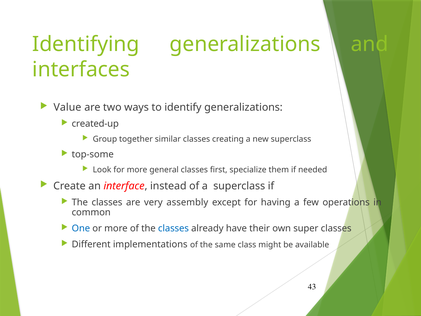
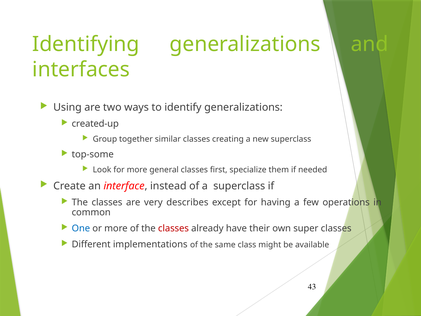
Value: Value -> Using
assembly: assembly -> describes
classes at (173, 228) colour: blue -> red
